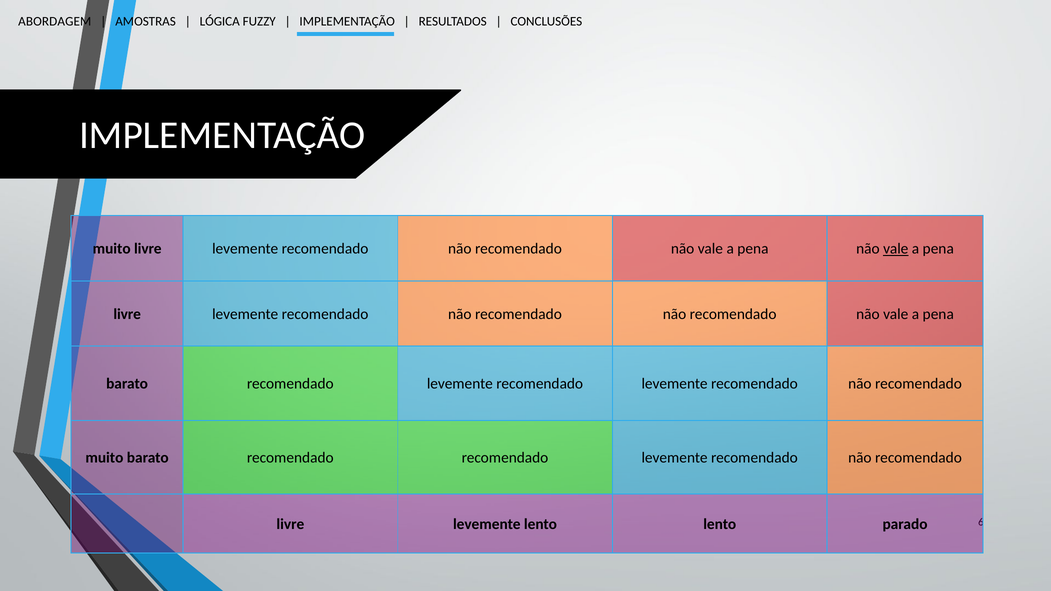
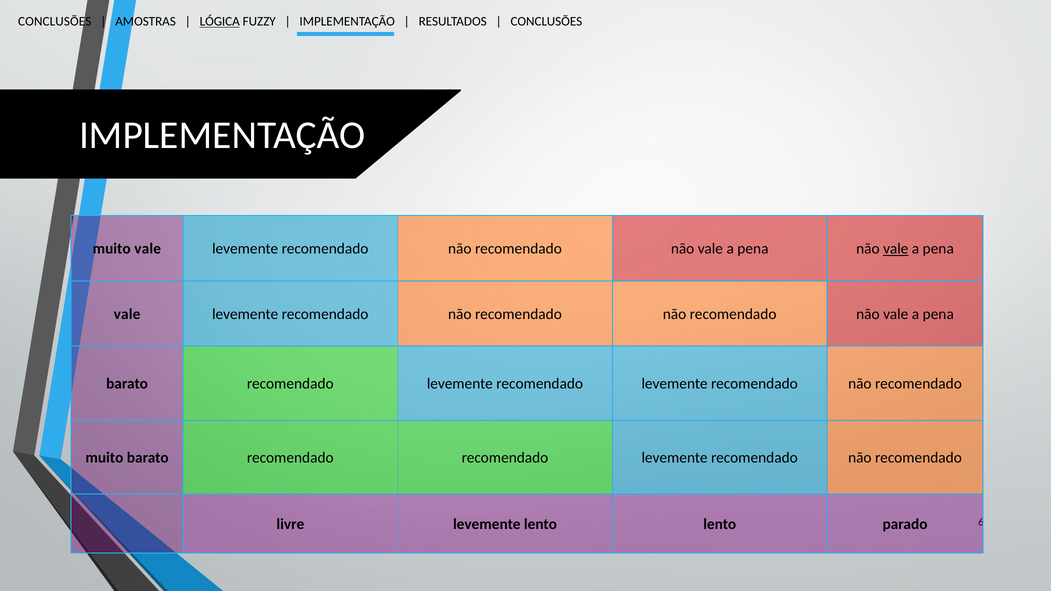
ABORDAGEM at (55, 22): ABORDAGEM -> CONCLUSÕES
LÓGICA underline: none -> present
muito livre: livre -> vale
livre at (127, 314): livre -> vale
